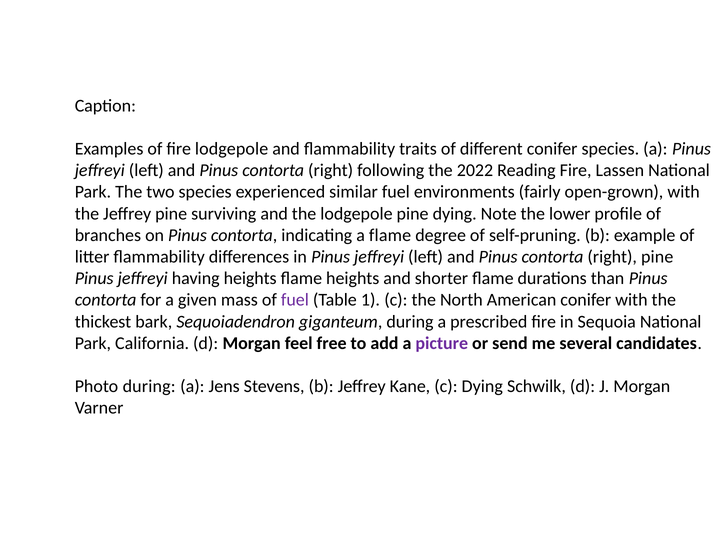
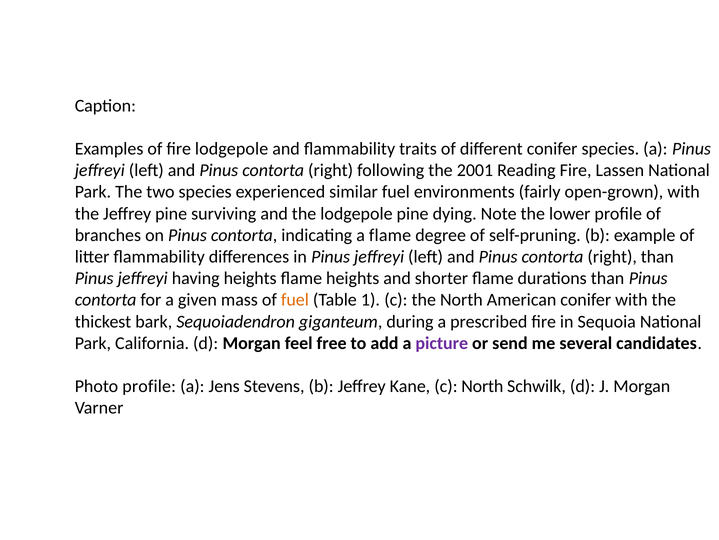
2022: 2022 -> 2001
right pine: pine -> than
fuel at (295, 300) colour: purple -> orange
Photo during: during -> profile
c Dying: Dying -> North
